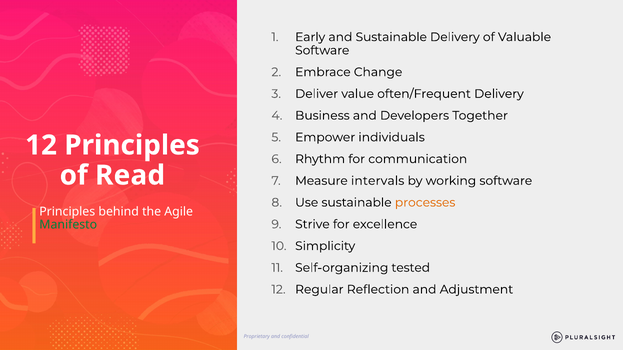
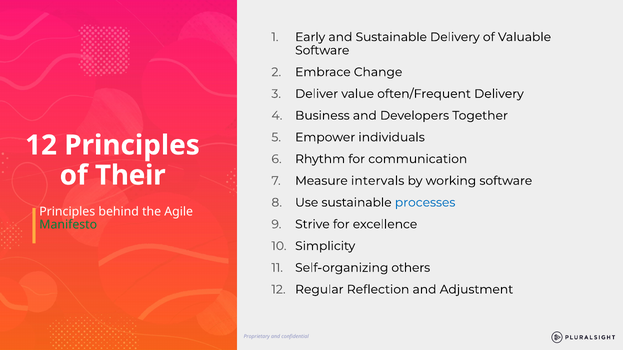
Read: Read -> Their
processes colour: orange -> blue
tested: tested -> others
